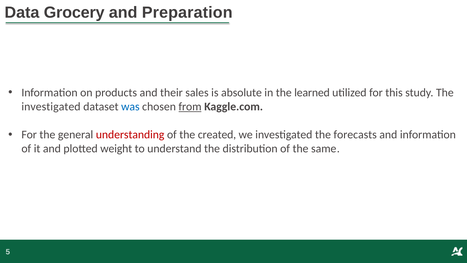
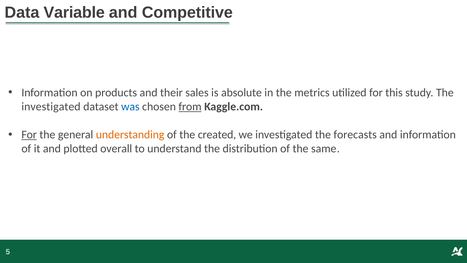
Grocery: Grocery -> Variable
Preparation: Preparation -> Competitive
learned: learned -> metrics
For at (29, 135) underline: none -> present
understanding colour: red -> orange
weight: weight -> overall
